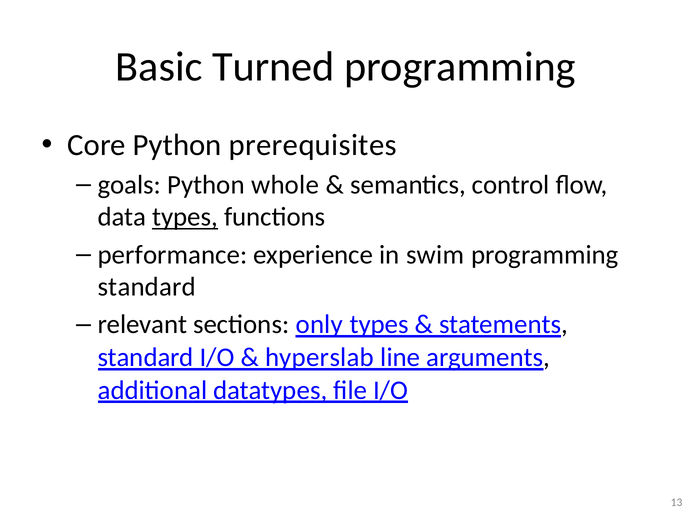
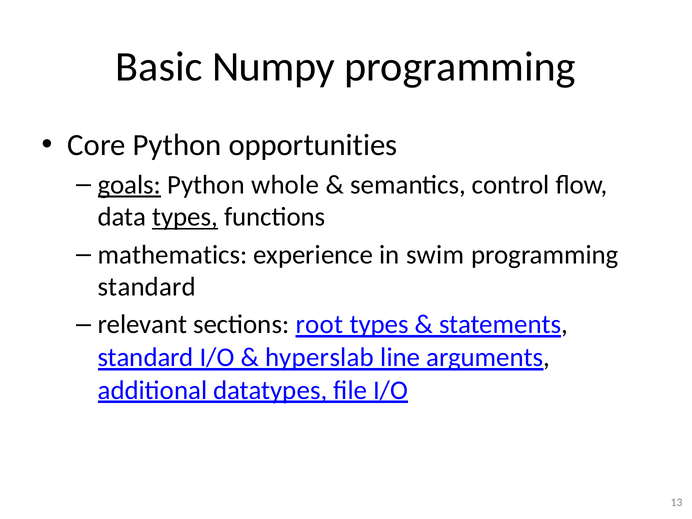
Turned: Turned -> Numpy
prerequisites: prerequisites -> opportunities
goals underline: none -> present
performance: performance -> mathematics
only: only -> root
